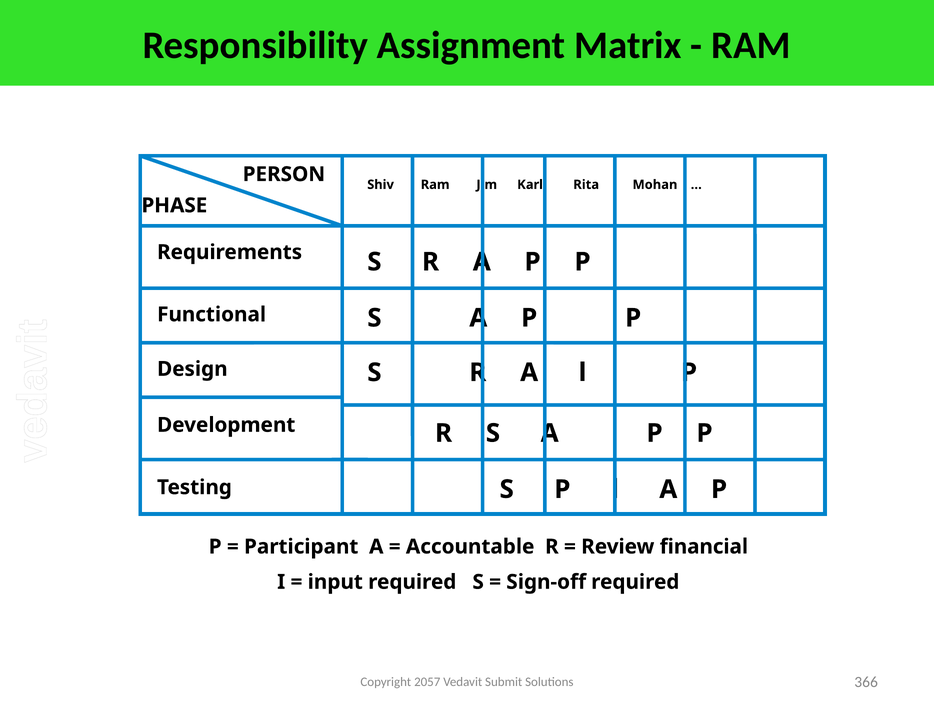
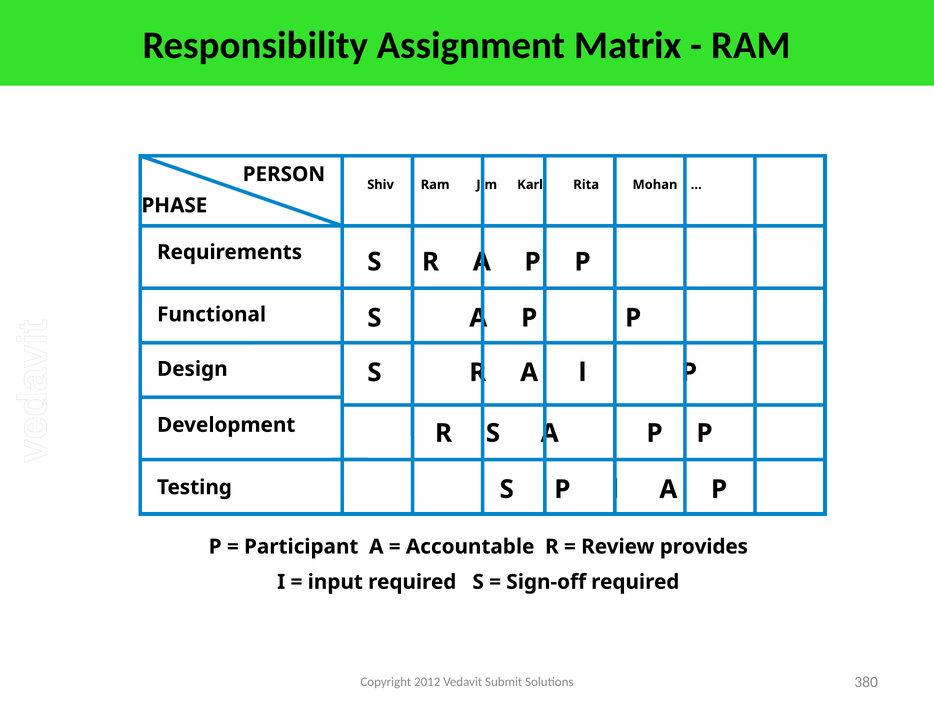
financial: financial -> provides
2057: 2057 -> 2012
366: 366 -> 380
